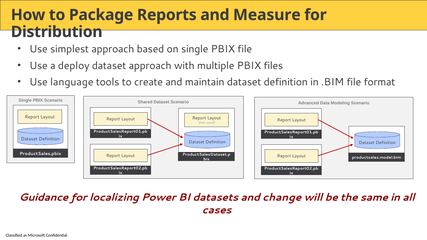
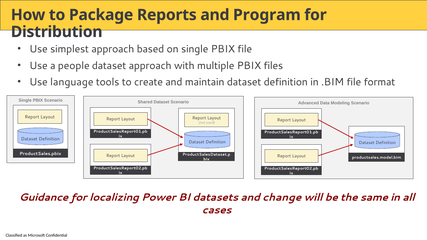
Measure: Measure -> Program
deploy: deploy -> people
